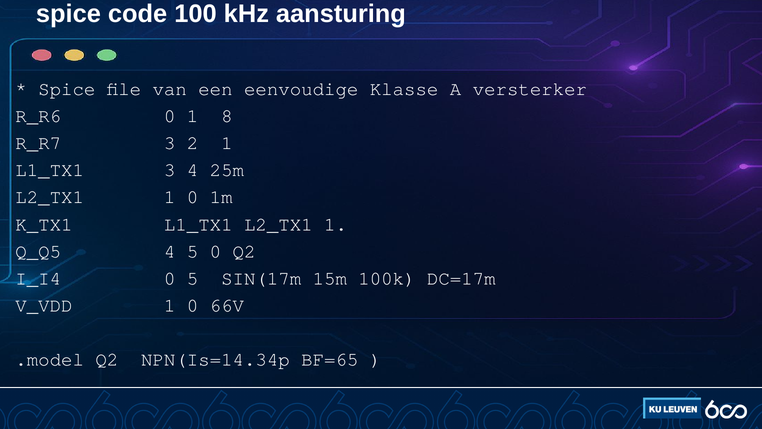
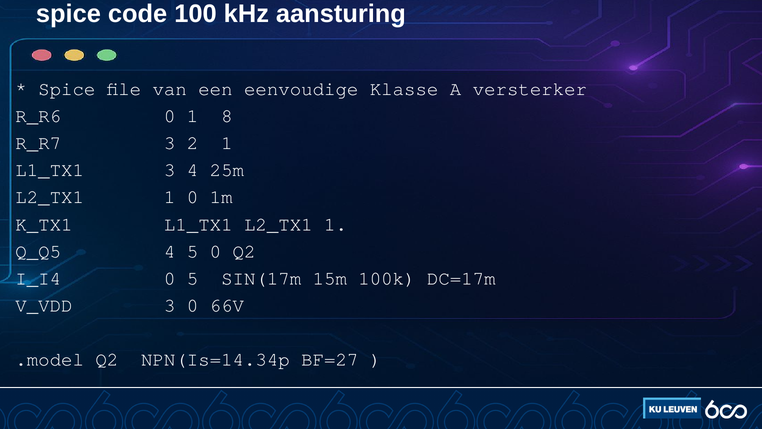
V_VDD 1: 1 -> 3
BF=65: BF=65 -> BF=27
